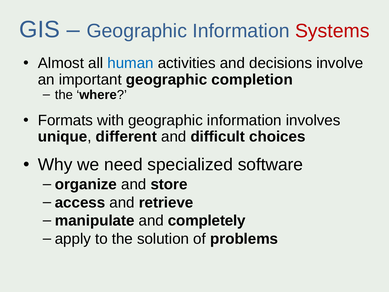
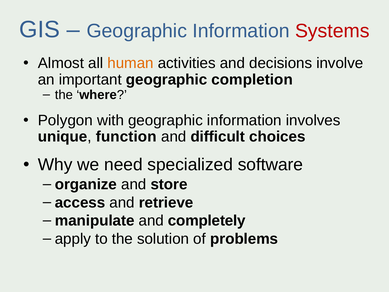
human colour: blue -> orange
Formats: Formats -> Polygon
different: different -> function
